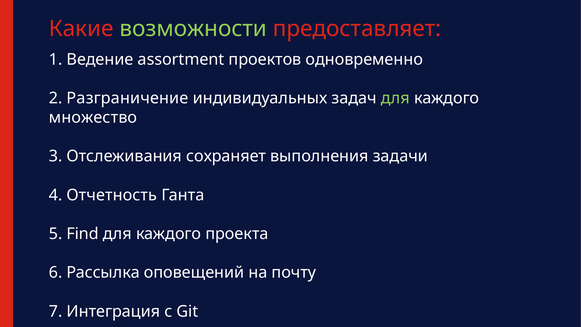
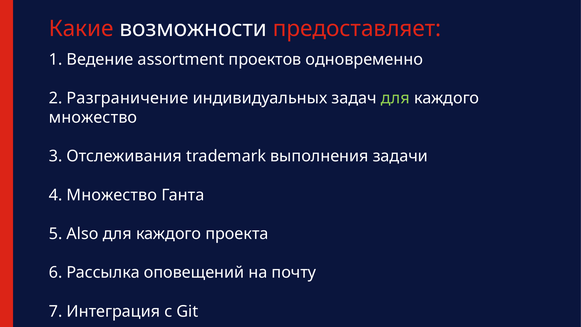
возможности colour: light green -> white
сохраняет: сохраняет -> trademark
4 Отчетность: Отчетность -> Множество
Find: Find -> Also
